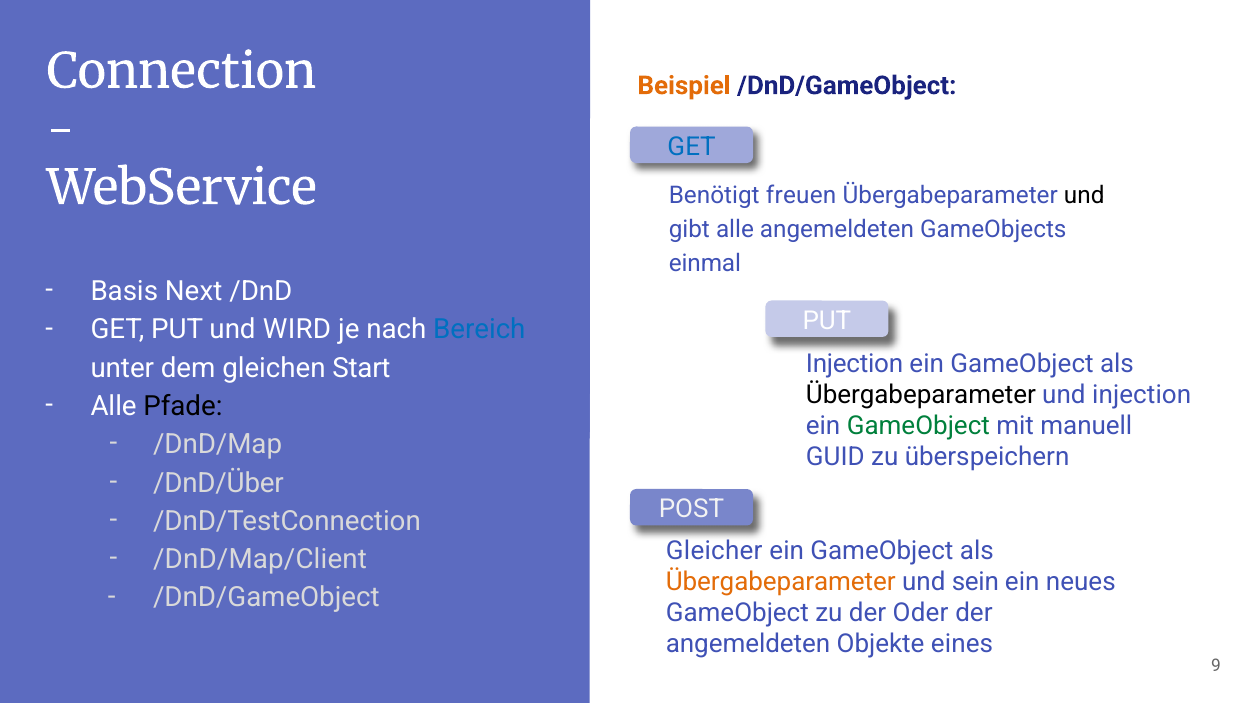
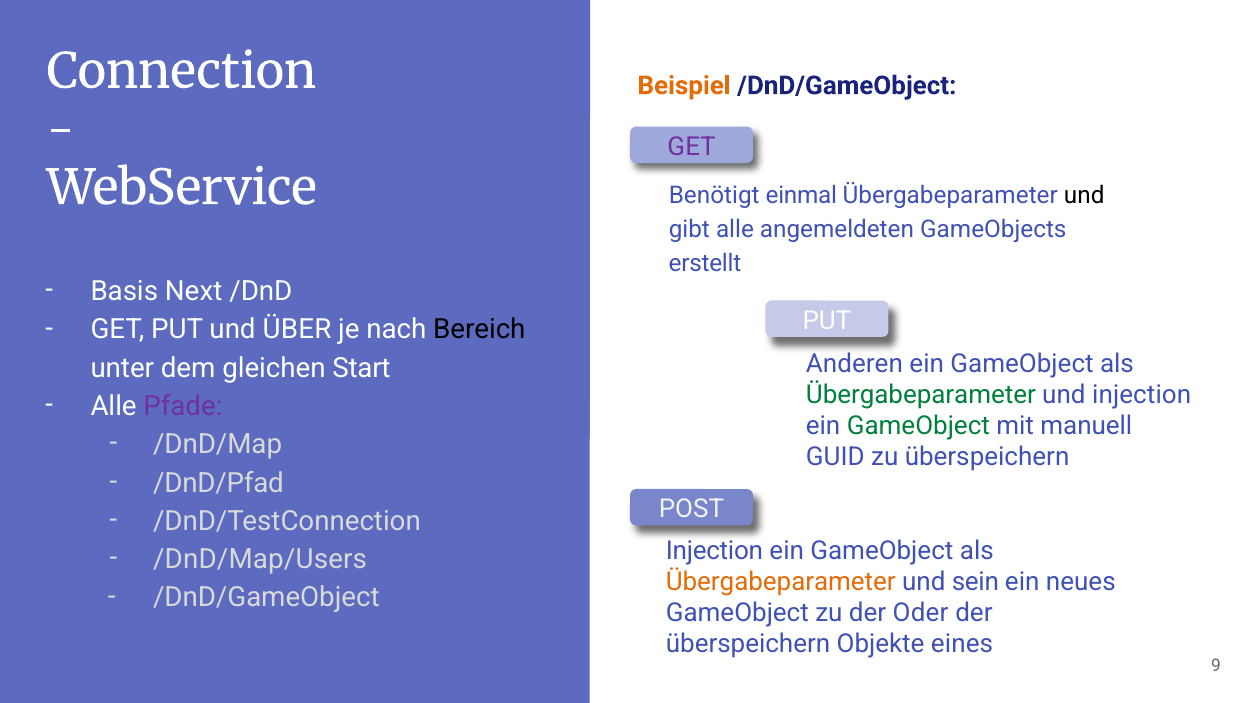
GET at (692, 147) colour: blue -> purple
freuen: freuen -> einmal
einmal: einmal -> erstellt
WIRD: WIRD -> ÜBER
Bereich colour: blue -> black
Injection at (855, 364): Injection -> Anderen
Übergabeparameter at (921, 395) colour: black -> green
Pfade colour: black -> purple
/DnD/Über: /DnD/Über -> /DnD/Pfad
Gleicher at (714, 551): Gleicher -> Injection
/DnD/Map/Client: /DnD/Map/Client -> /DnD/Map/Users
angemeldeten at (748, 644): angemeldeten -> überspeichern
